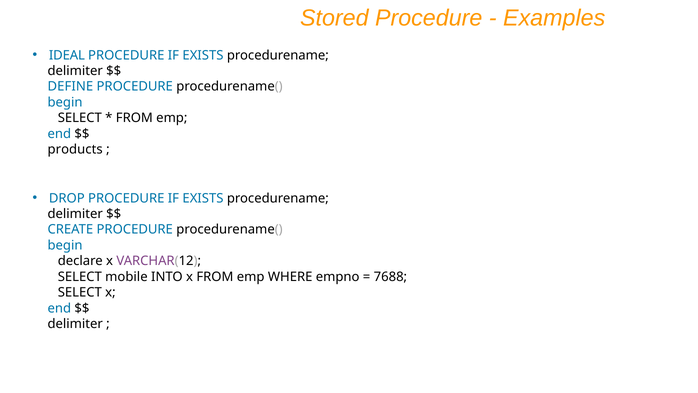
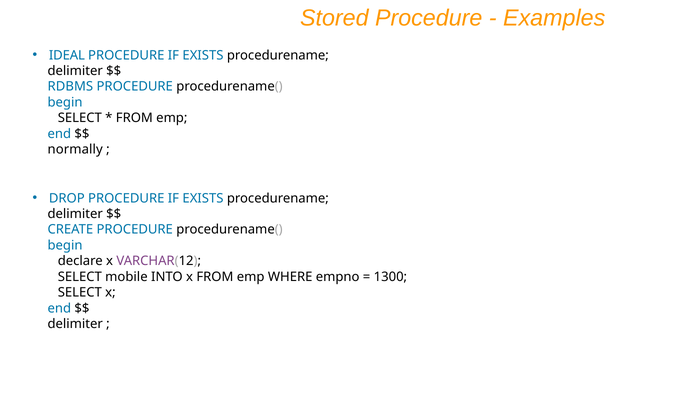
DEFINE: DEFINE -> RDBMS
products: products -> normally
7688: 7688 -> 1300
